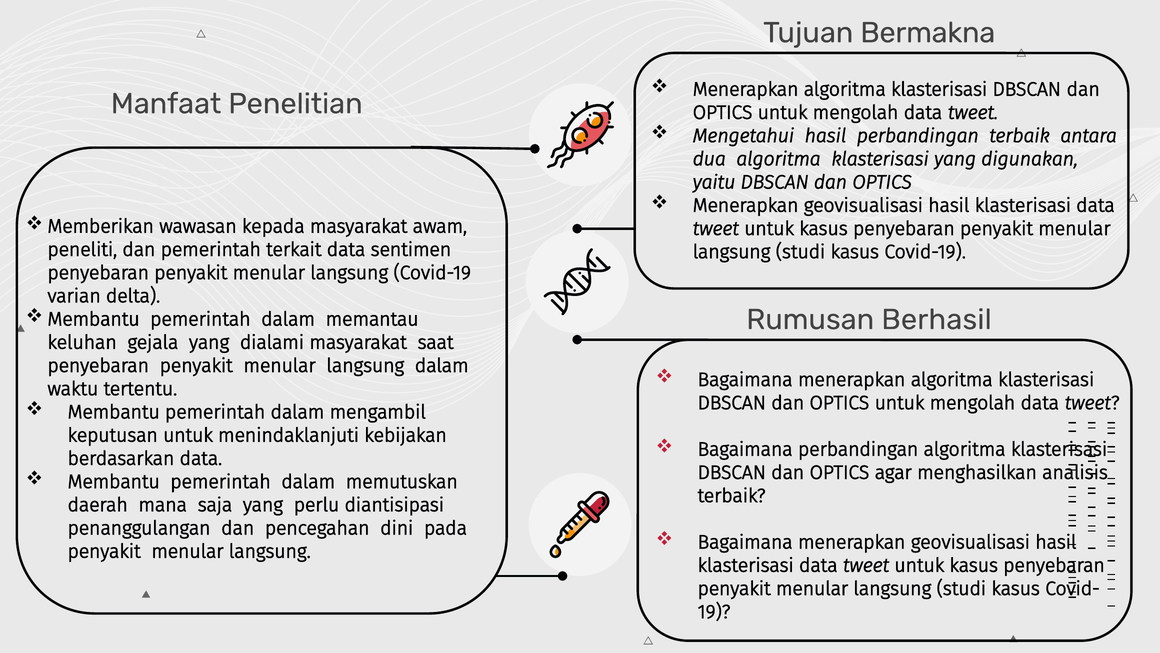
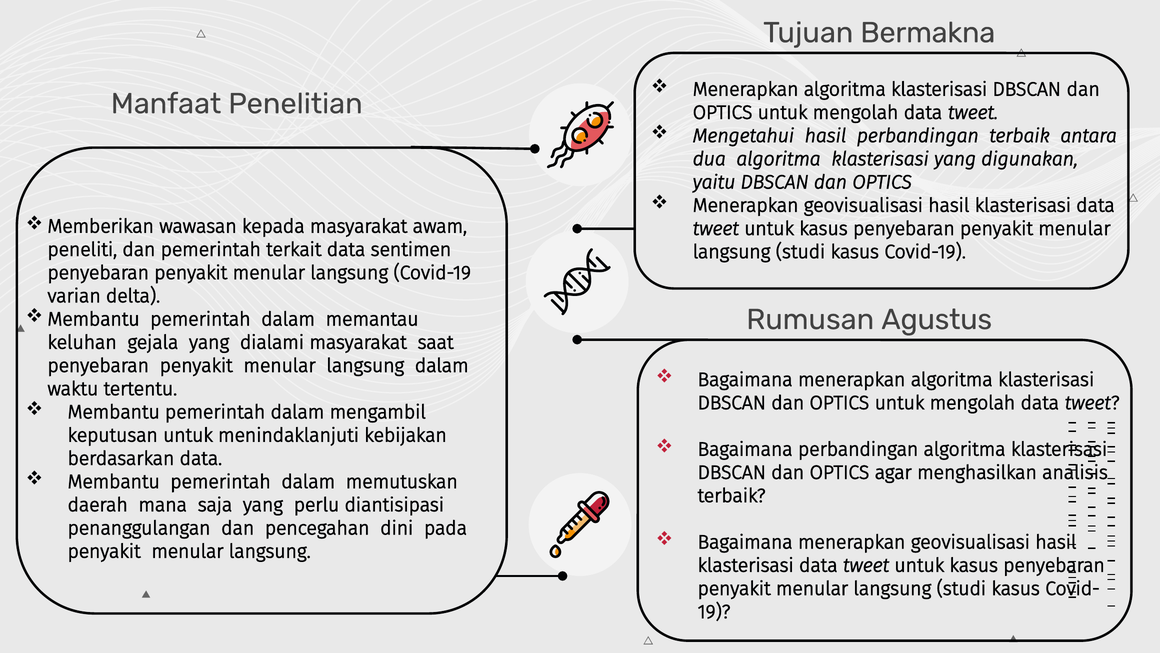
Berhasil: Berhasil -> Agustus
